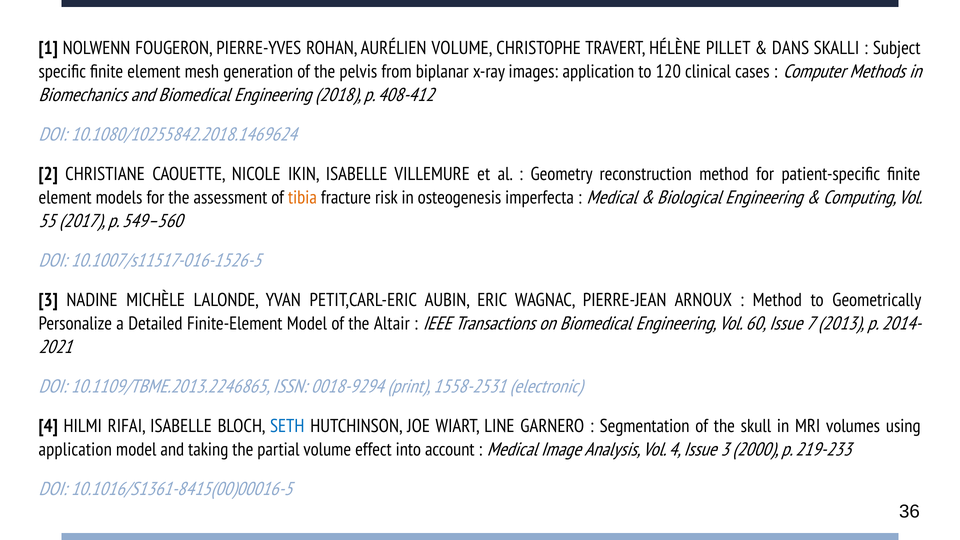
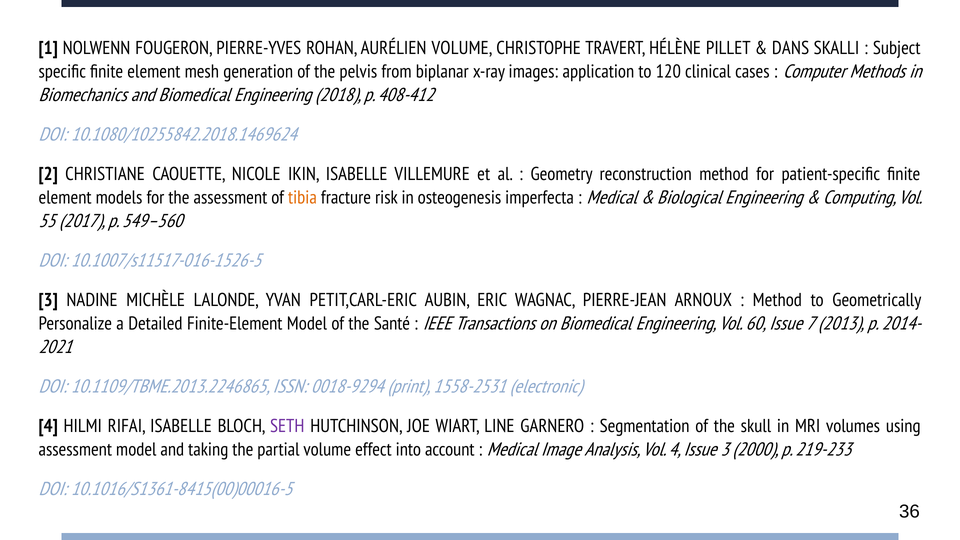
Altair: Altair -> Santé
SETH colour: blue -> purple
application at (75, 449): application -> assessment
